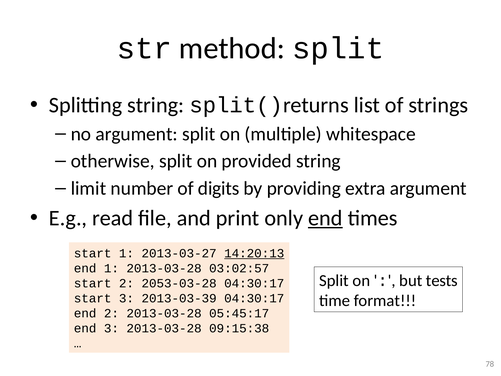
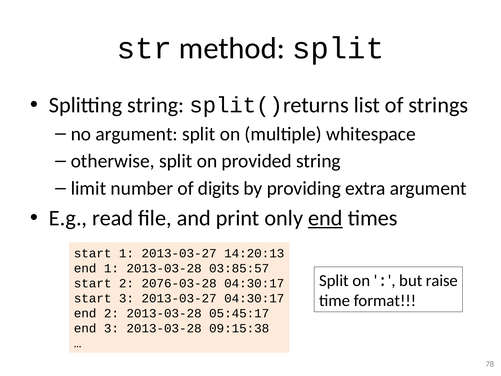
14:20:13 underline: present -> none
03:02:57: 03:02:57 -> 03:85:57
tests: tests -> raise
2053-03-28: 2053-03-28 -> 2076-03-28
3 2013-03-39: 2013-03-39 -> 2013-03-27
